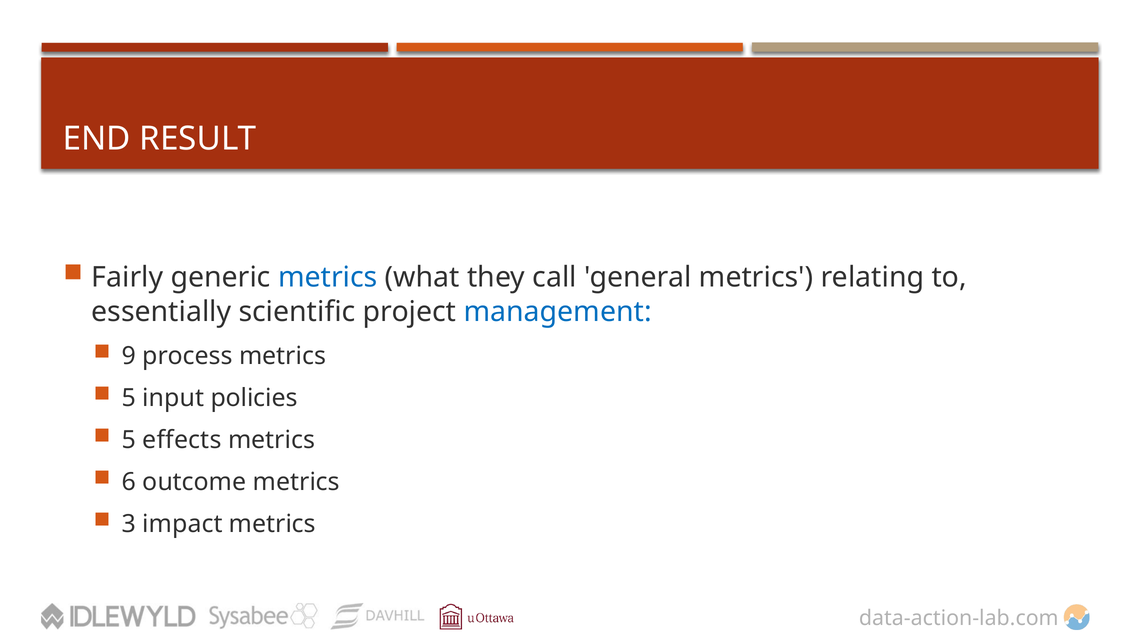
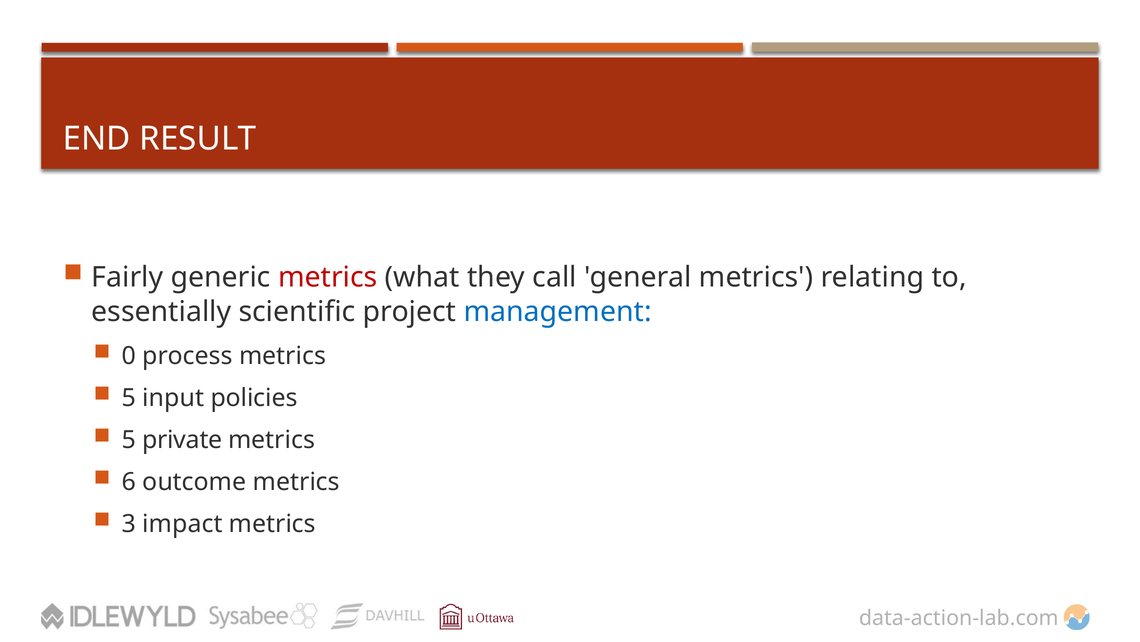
metrics at (328, 277) colour: blue -> red
9: 9 -> 0
effects: effects -> private
